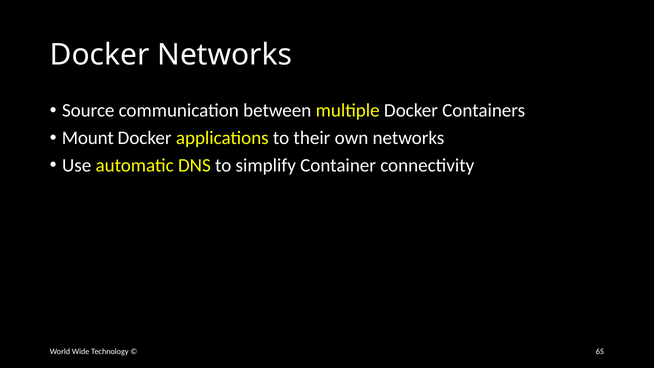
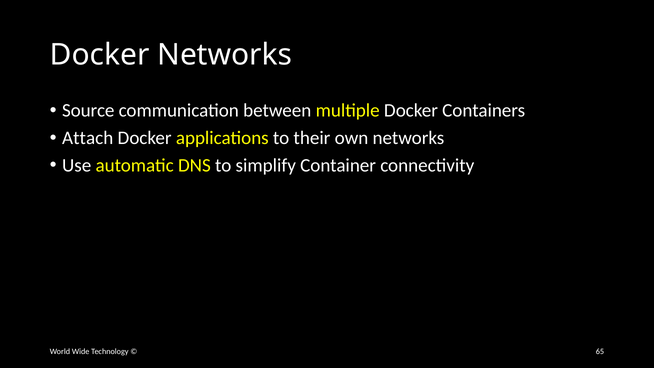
Mount: Mount -> Attach
